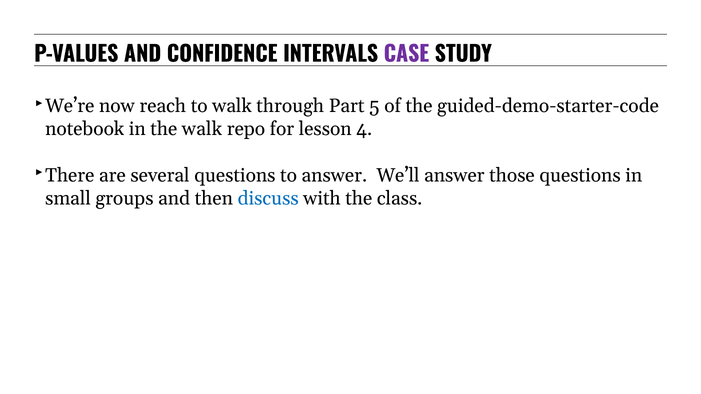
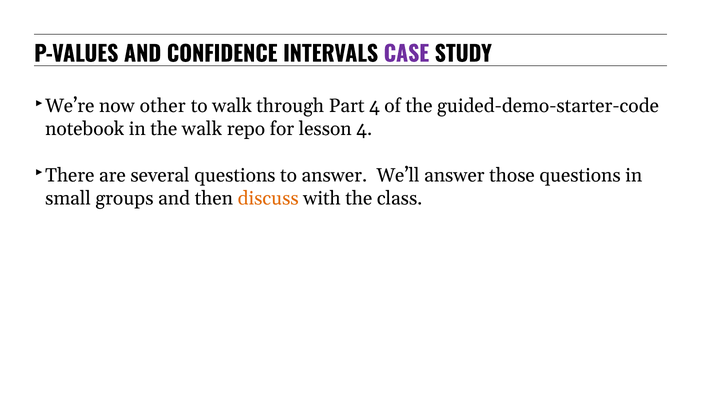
reach: reach -> other
Part 5: 5 -> 4
discuss colour: blue -> orange
